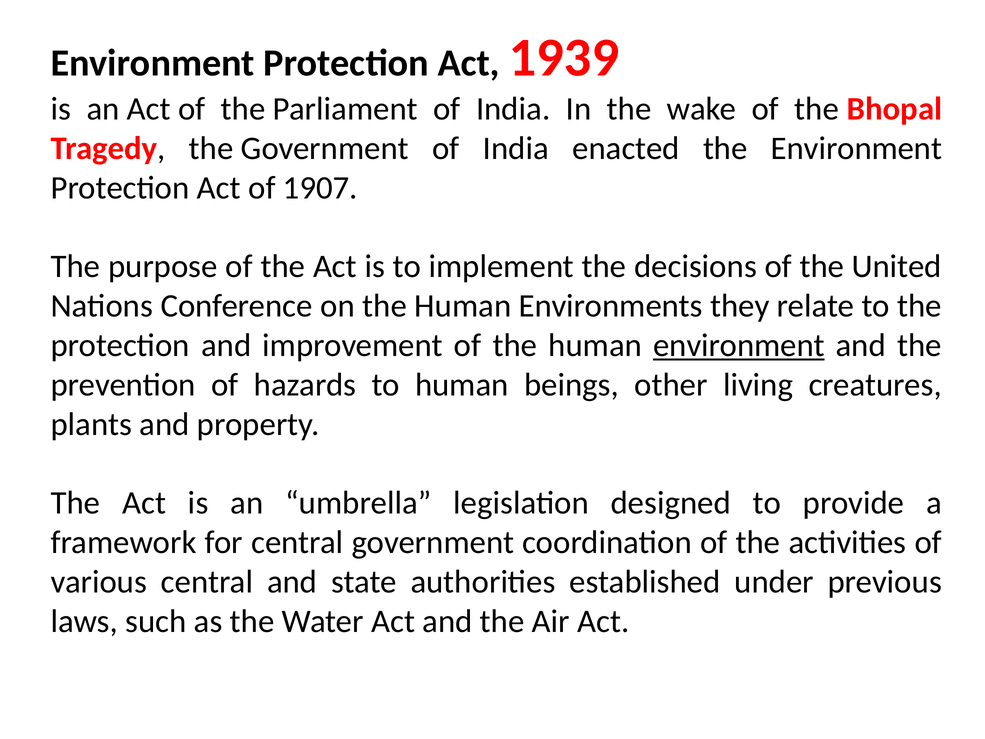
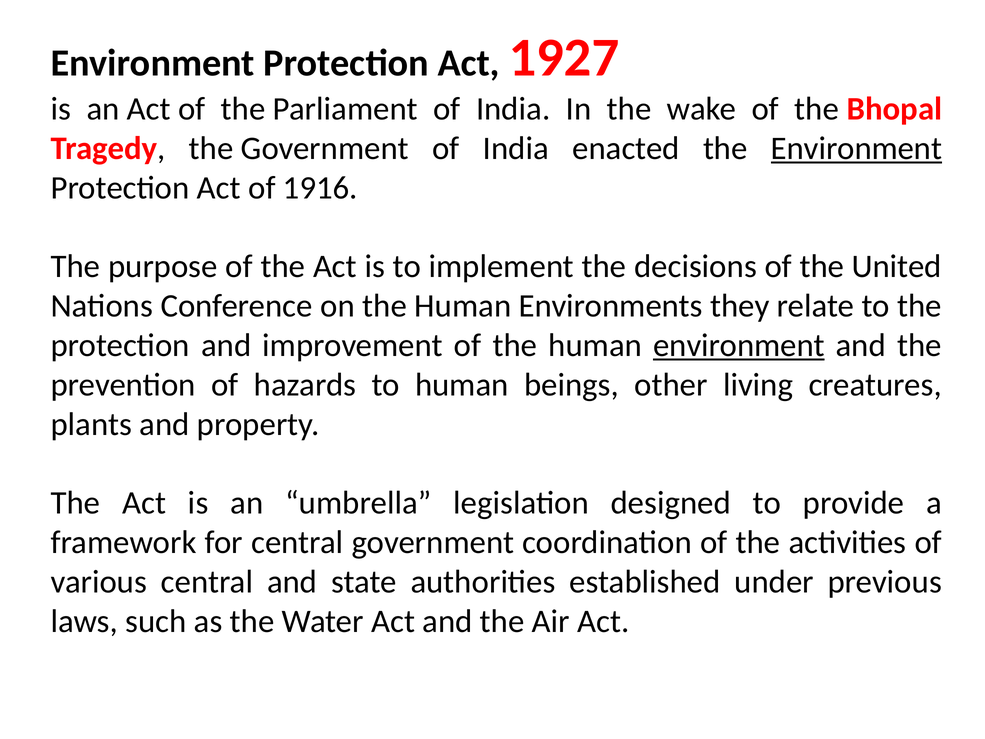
1939: 1939 -> 1927
Environment at (857, 148) underline: none -> present
1907: 1907 -> 1916
